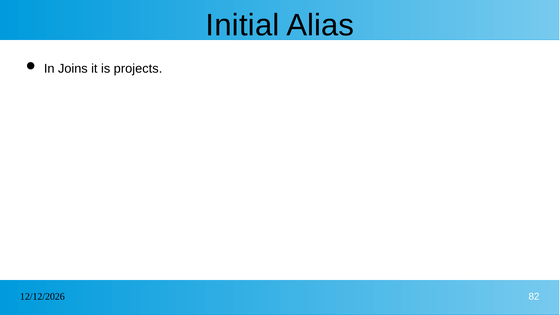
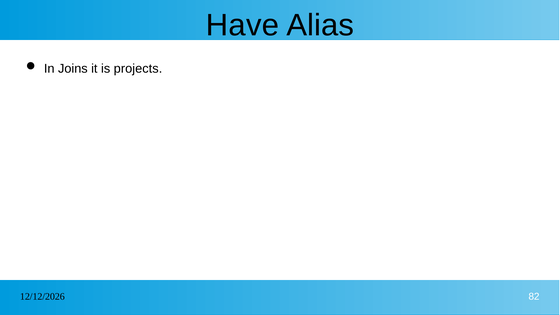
Initial: Initial -> Have
